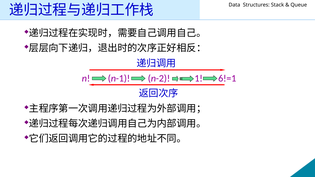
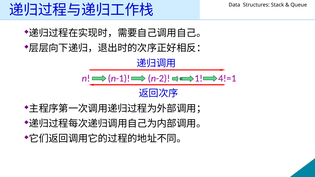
6!=1: 6!=1 -> 4!=1
